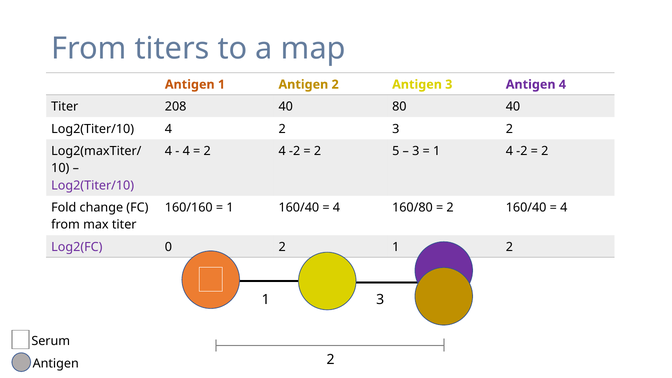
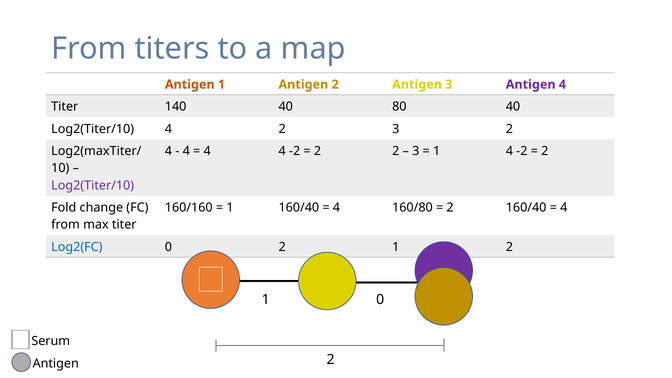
208: 208 -> 140
2 at (207, 151): 2 -> 4
5 at (396, 151): 5 -> 2
Log2(FC colour: purple -> blue
1 3: 3 -> 0
